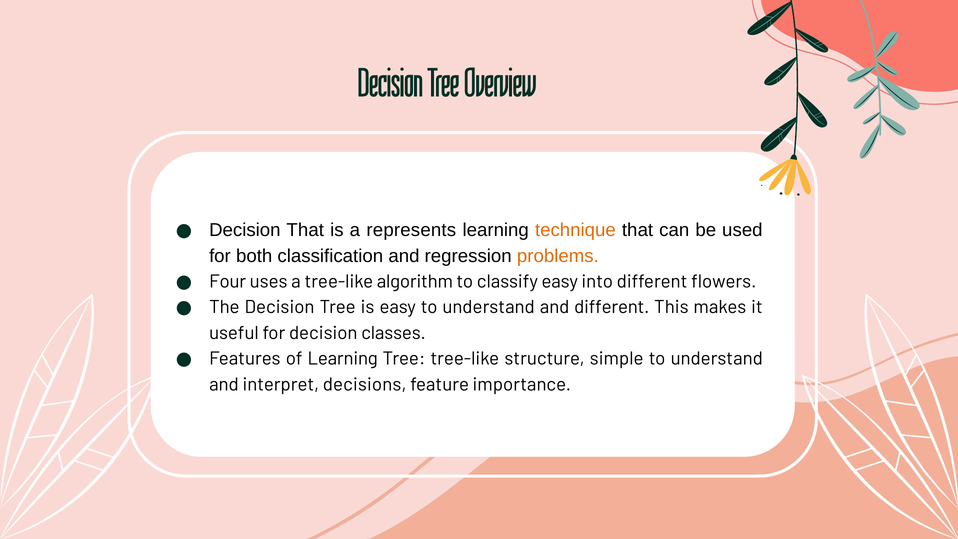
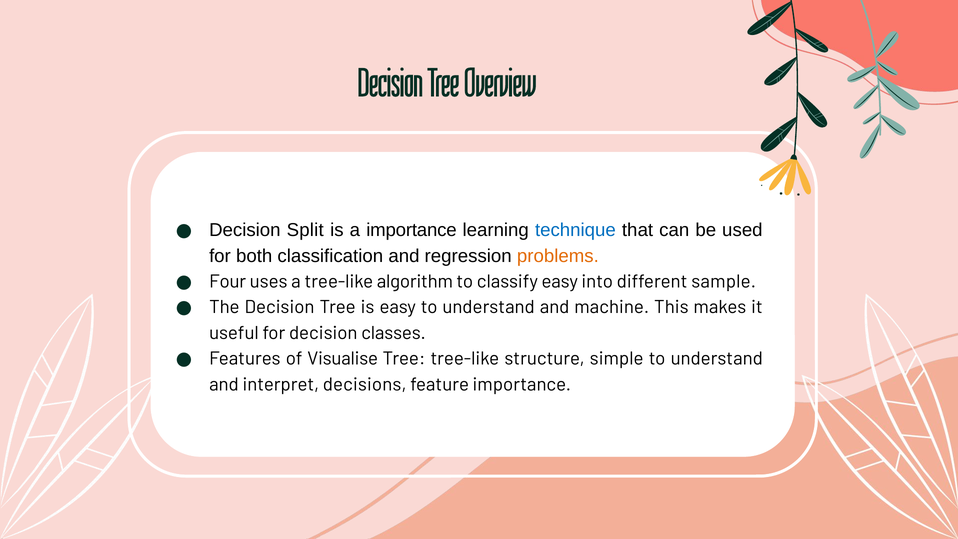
Decision That: That -> Split
a represents: represents -> importance
technique colour: orange -> blue
flowers: flowers -> sample
and different: different -> machine
of Learning: Learning -> Visualise
